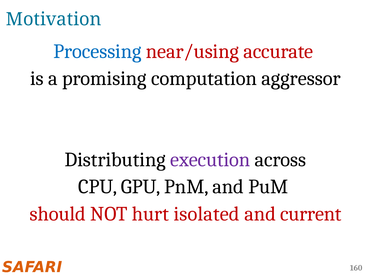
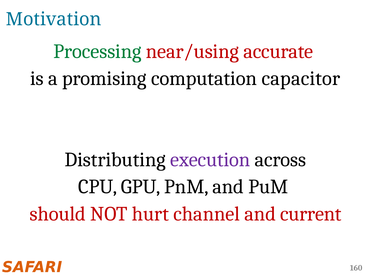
Processing colour: blue -> green
aggressor: aggressor -> capacitor
isolated: isolated -> channel
